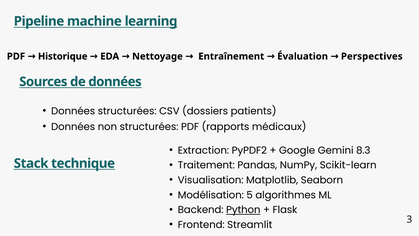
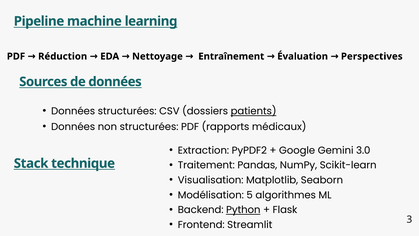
Historique: Historique -> Réduction
patients underline: none -> present
8.3: 8.3 -> 3.0
